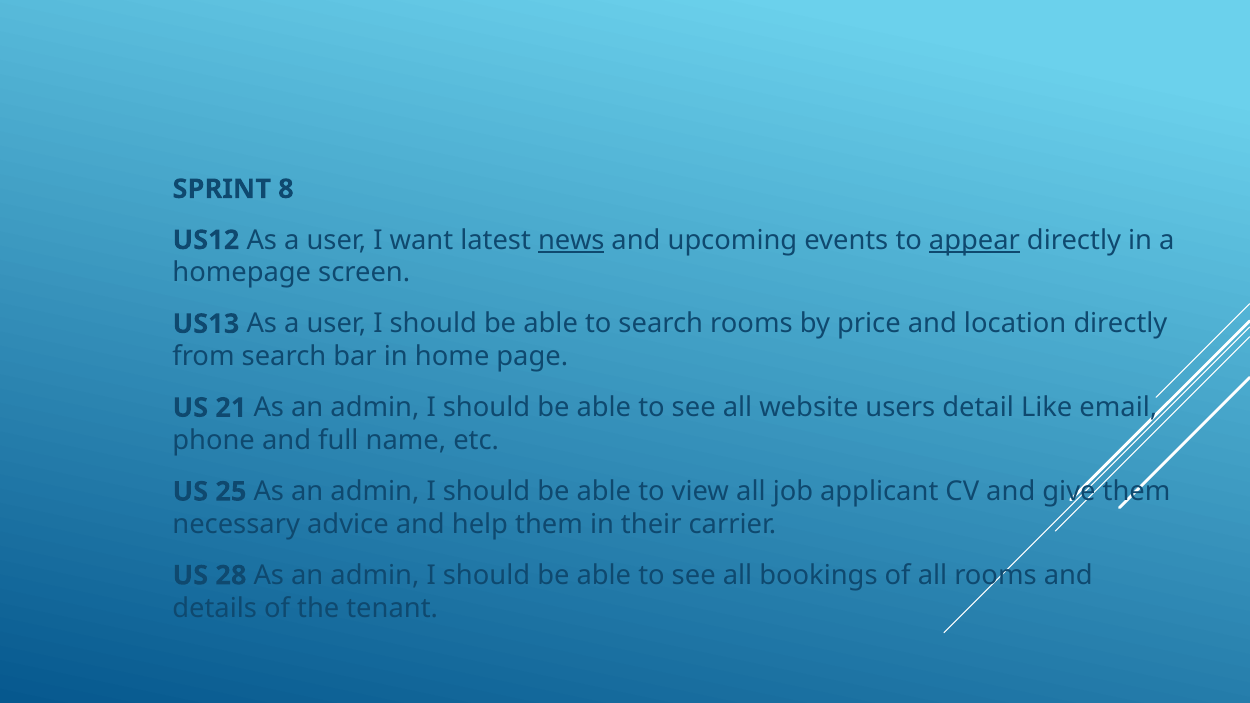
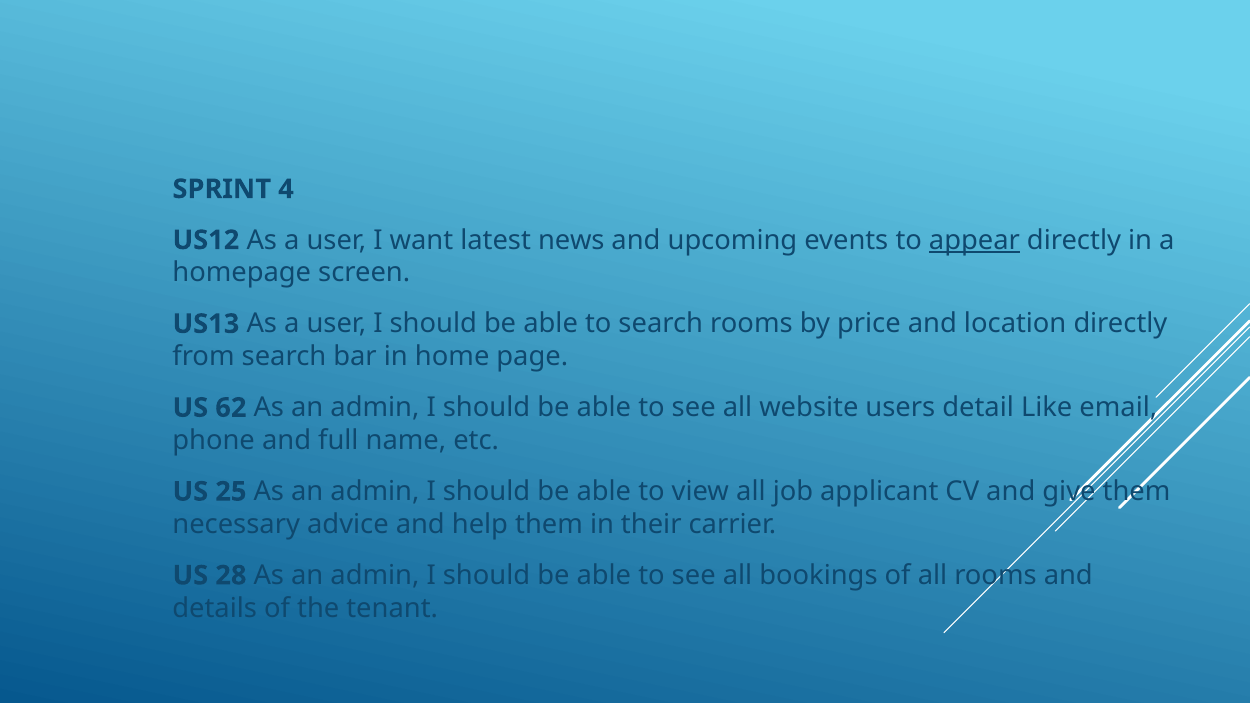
8: 8 -> 4
news underline: present -> none
21: 21 -> 62
